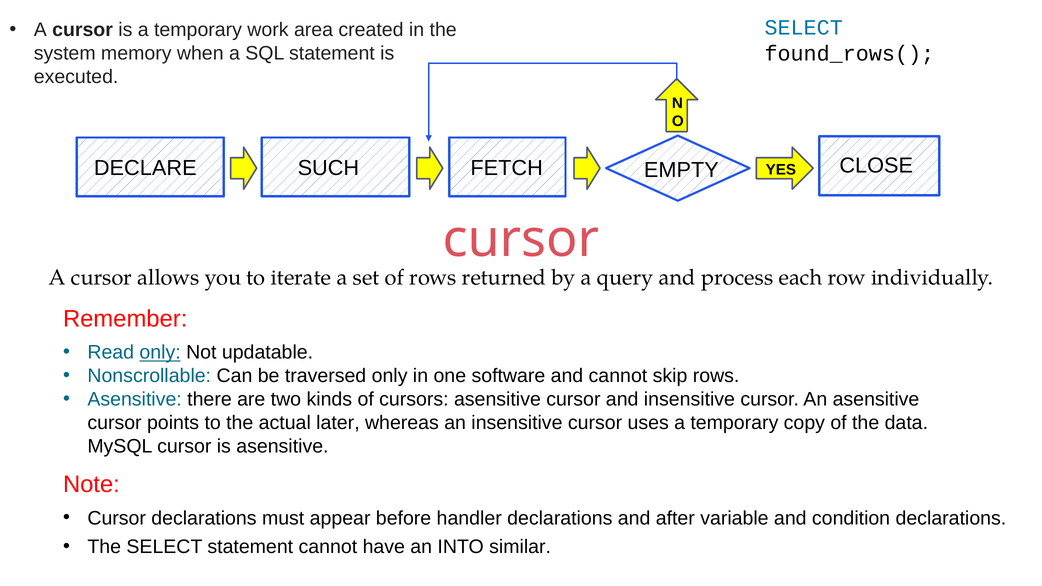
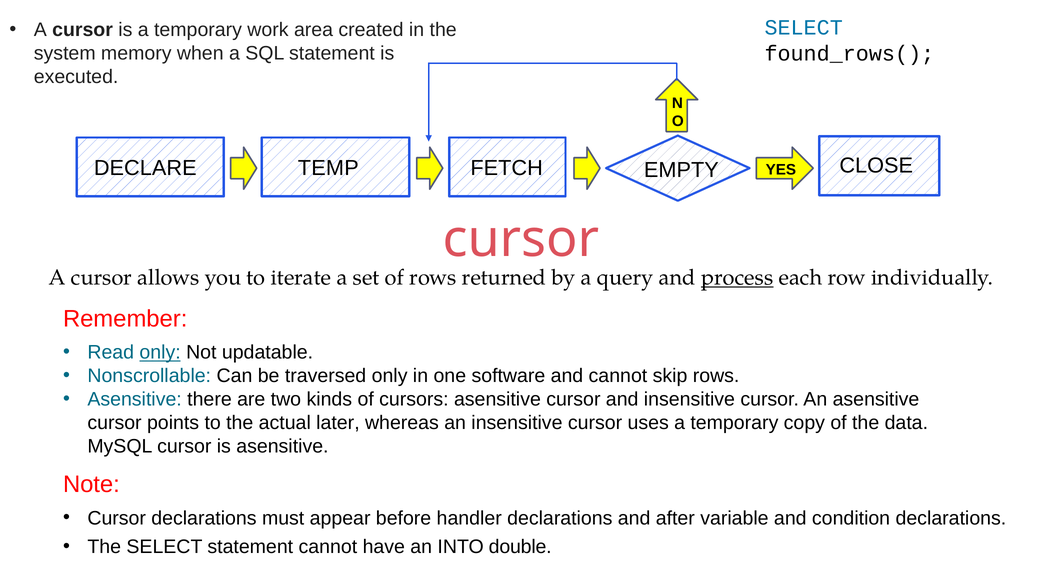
SUCH: SUCH -> TEMP
process underline: none -> present
similar: similar -> double
